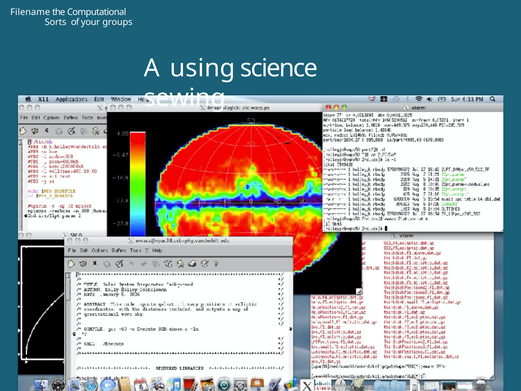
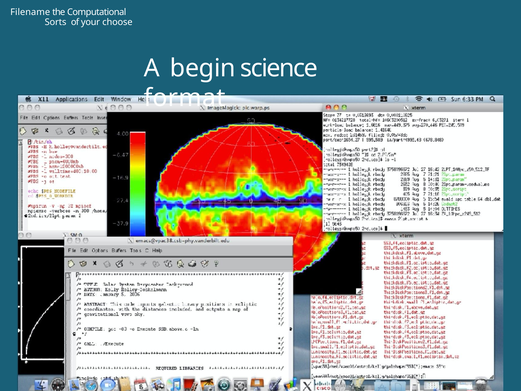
groups: groups -> choose
using: using -> begin
sewing: sewing -> format
